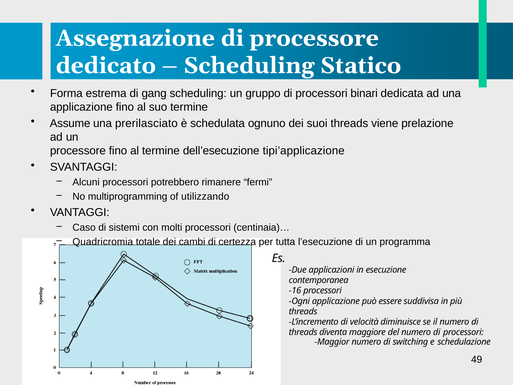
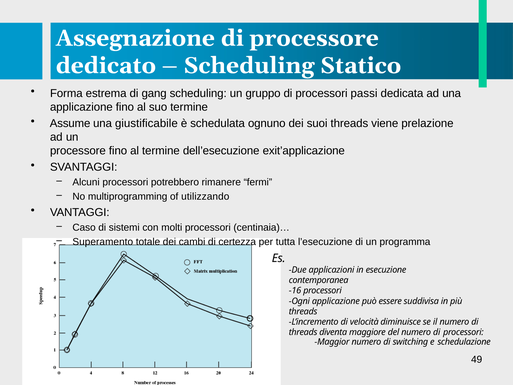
binari: binari -> passi
prerilasciato: prerilasciato -> giustificabile
tipi’applicazione: tipi’applicazione -> exit’applicazione
Quadricromia: Quadricromia -> Superamento
